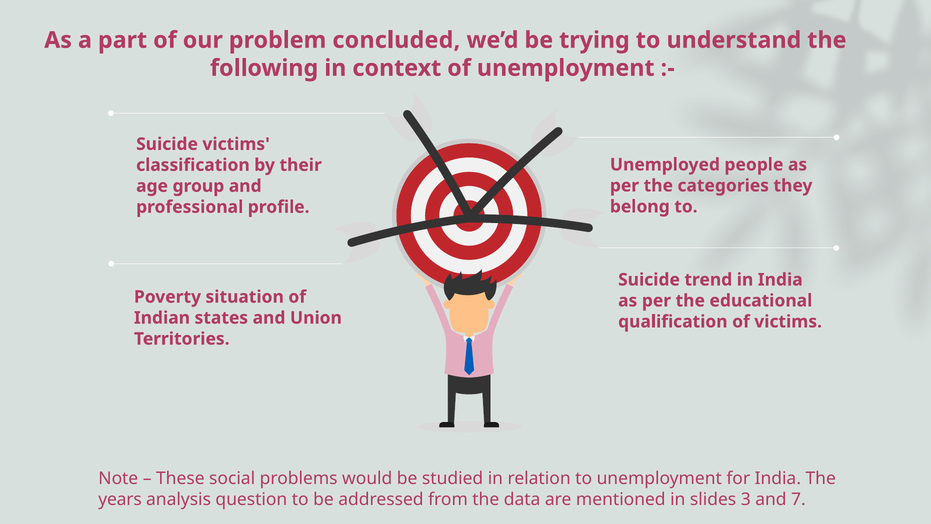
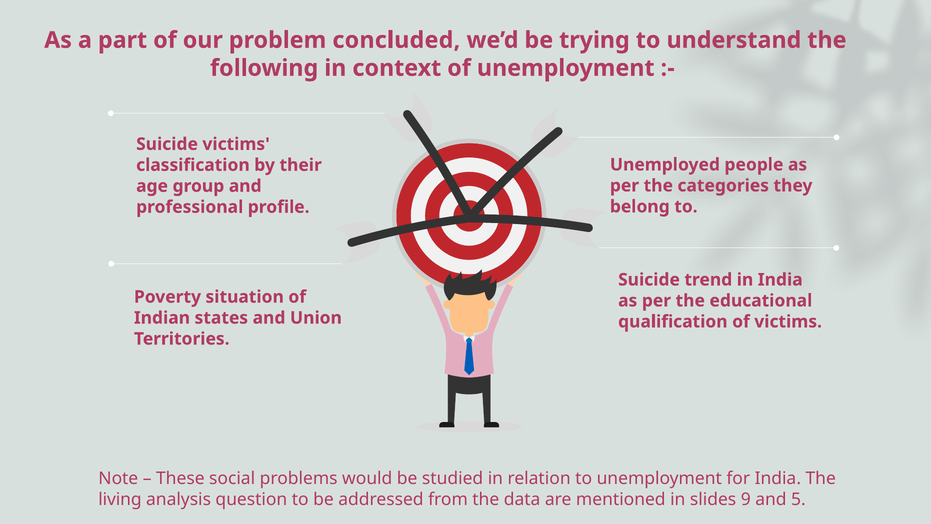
years: years -> living
3: 3 -> 9
7: 7 -> 5
